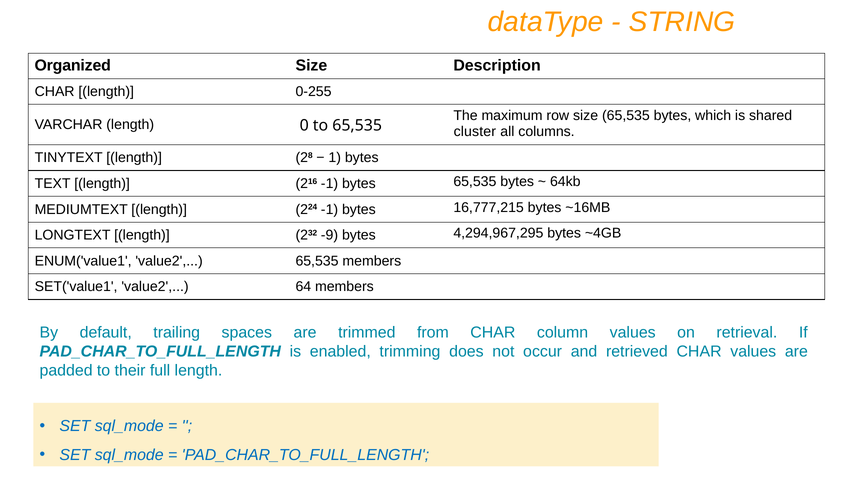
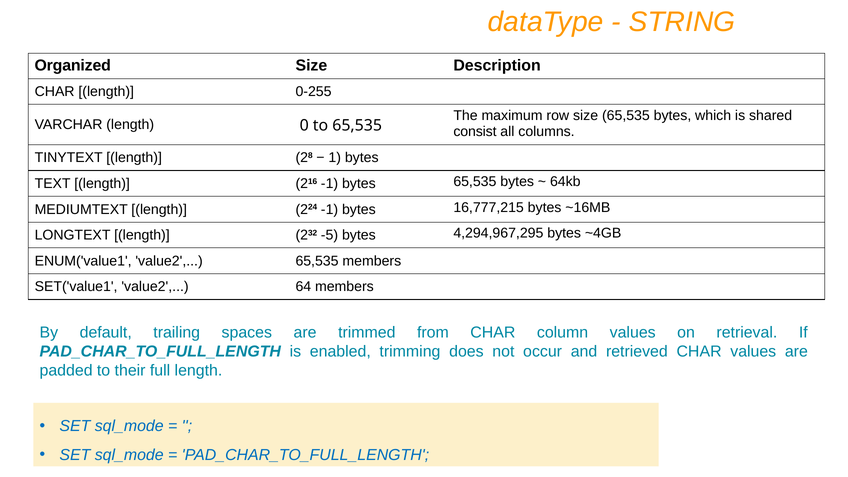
cluster: cluster -> consist
-9: -9 -> -5
